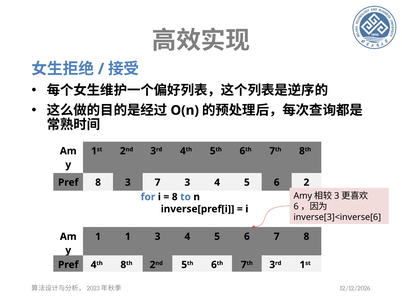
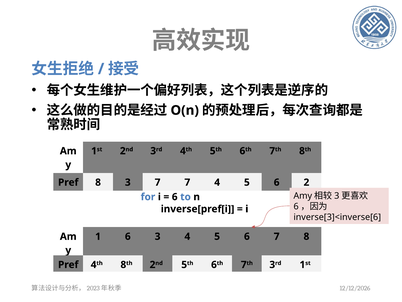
7 3: 3 -> 7
8 at (175, 197): 8 -> 6
1 1: 1 -> 6
